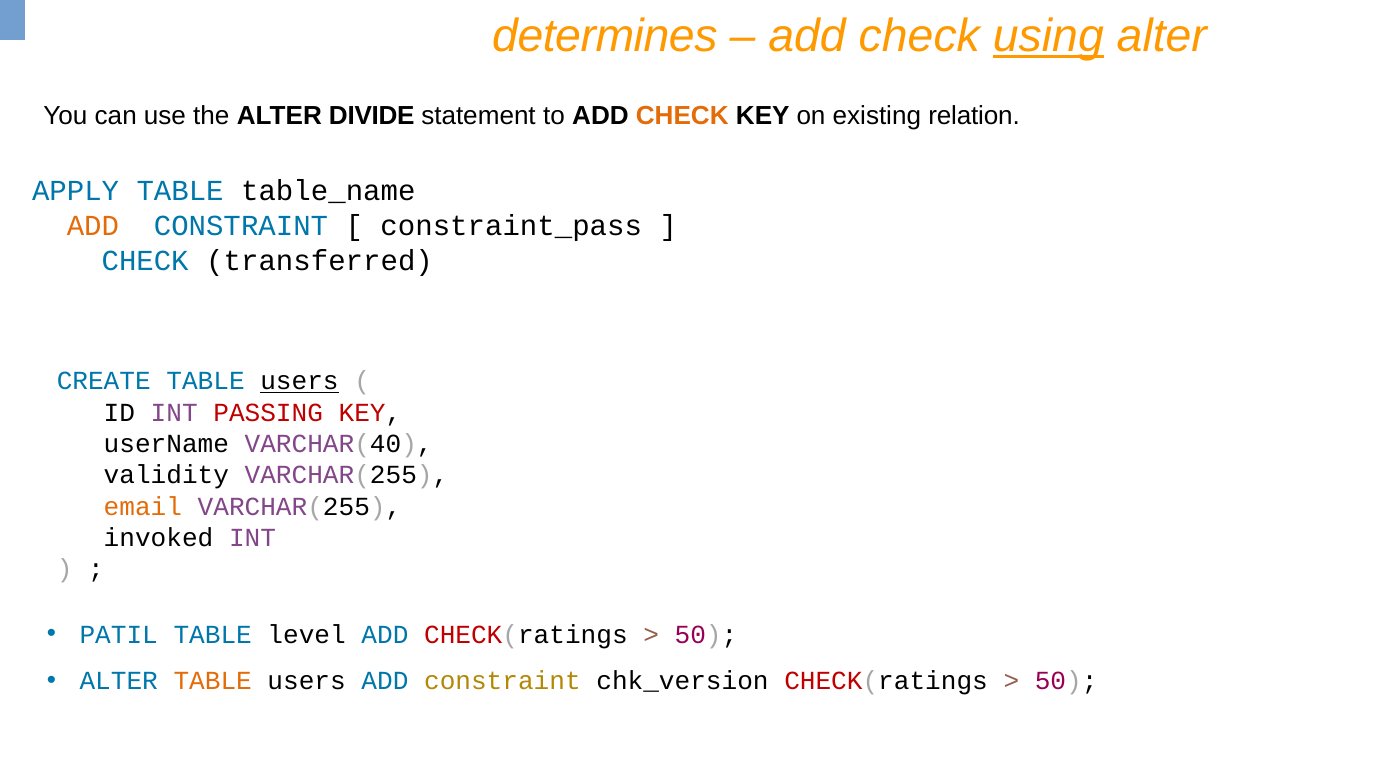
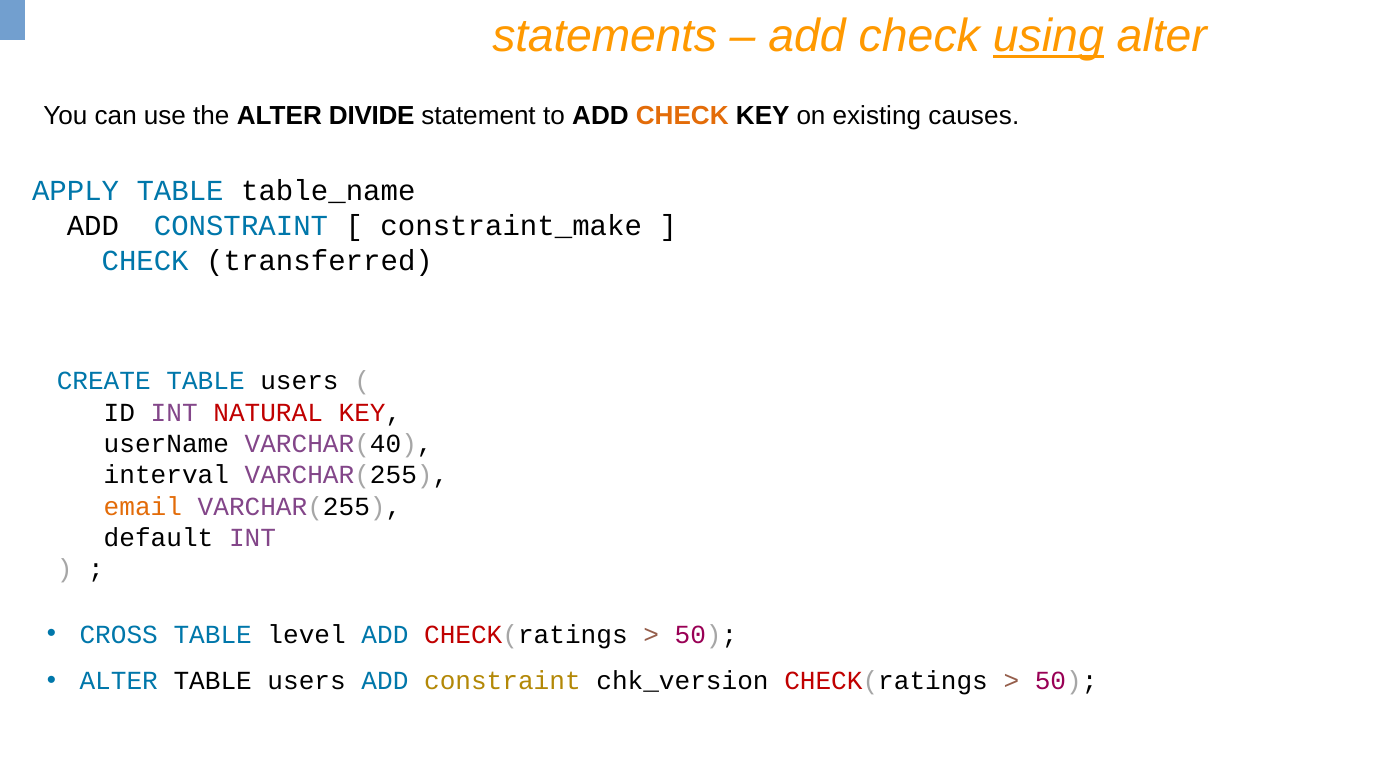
determines: determines -> statements
relation: relation -> causes
ADD at (93, 226) colour: orange -> black
constraint_pass: constraint_pass -> constraint_make
users at (299, 381) underline: present -> none
PASSING: PASSING -> NATURAL
validity: validity -> interval
invoked: invoked -> default
PATIL: PATIL -> CROSS
TABLE at (213, 681) colour: orange -> black
